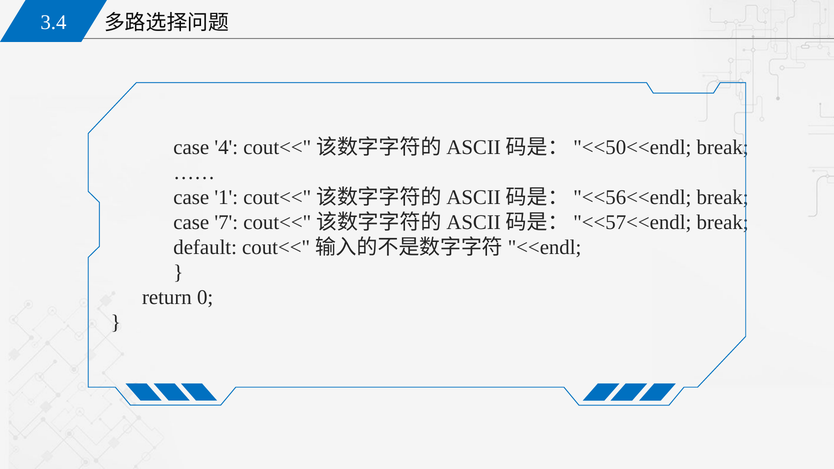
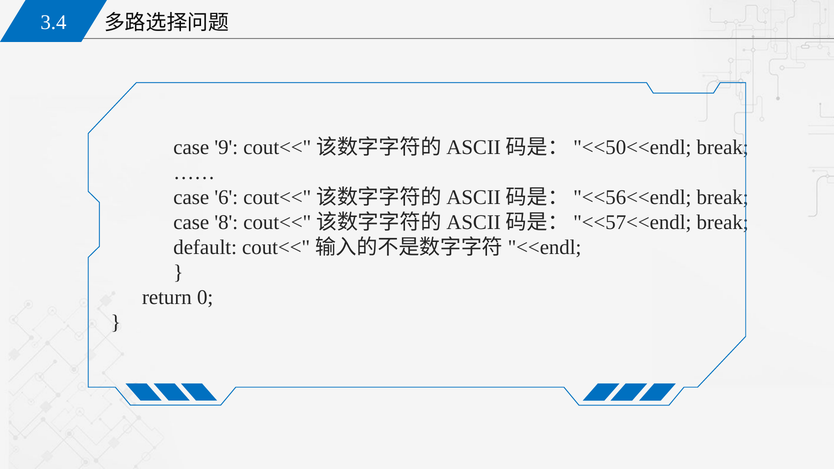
4: 4 -> 9
1: 1 -> 6
7: 7 -> 8
